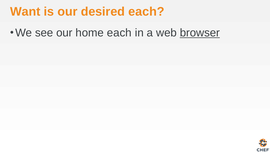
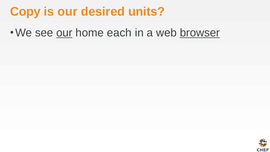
Want: Want -> Copy
desired each: each -> units
our at (64, 33) underline: none -> present
